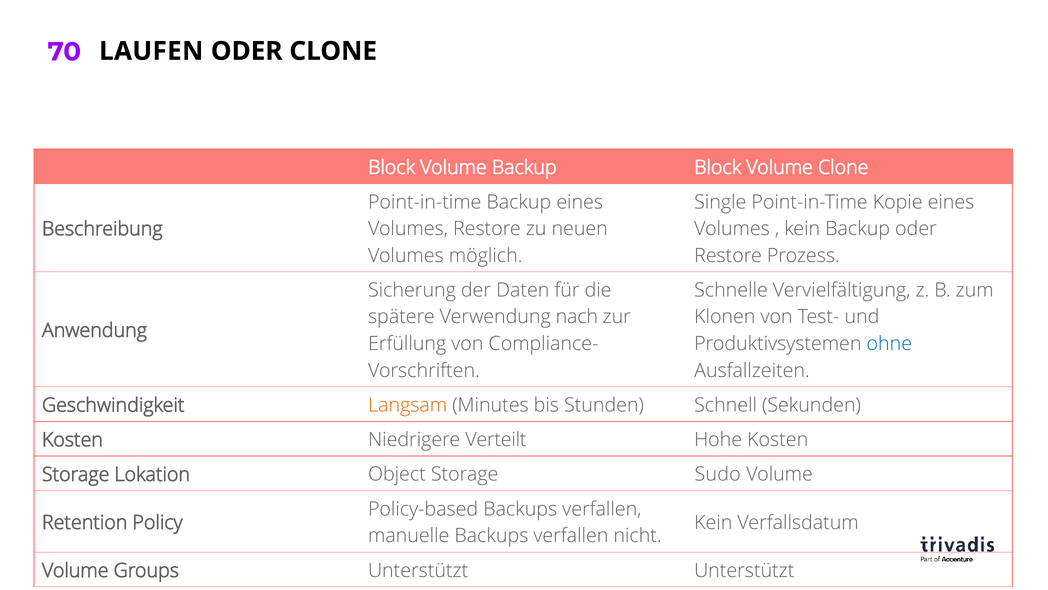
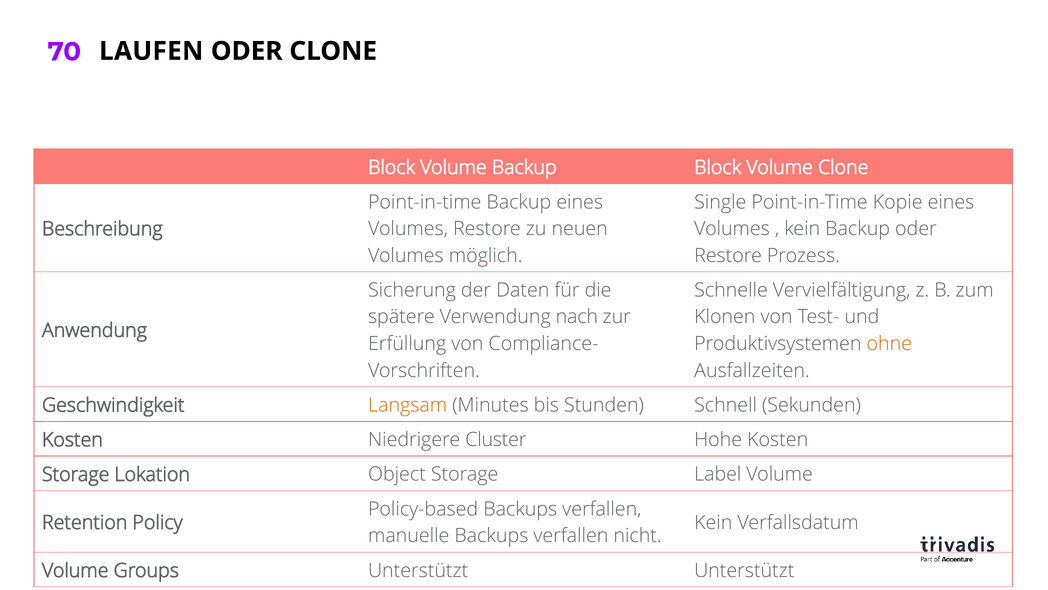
ohne colour: blue -> orange
Verteilt: Verteilt -> Cluster
Sudo: Sudo -> Label
